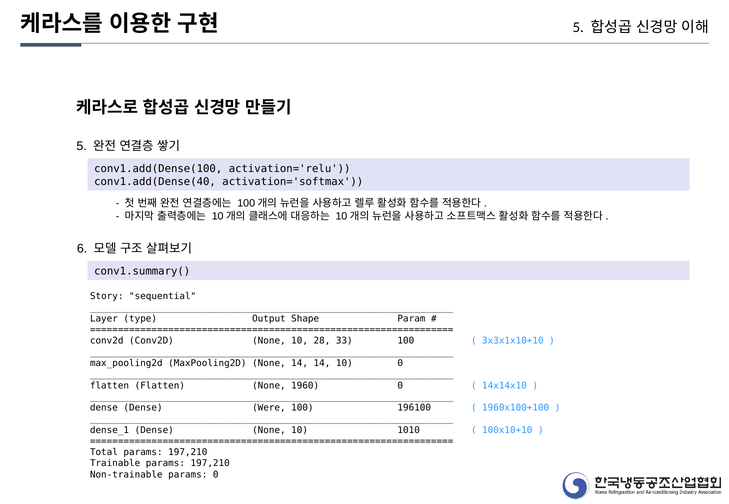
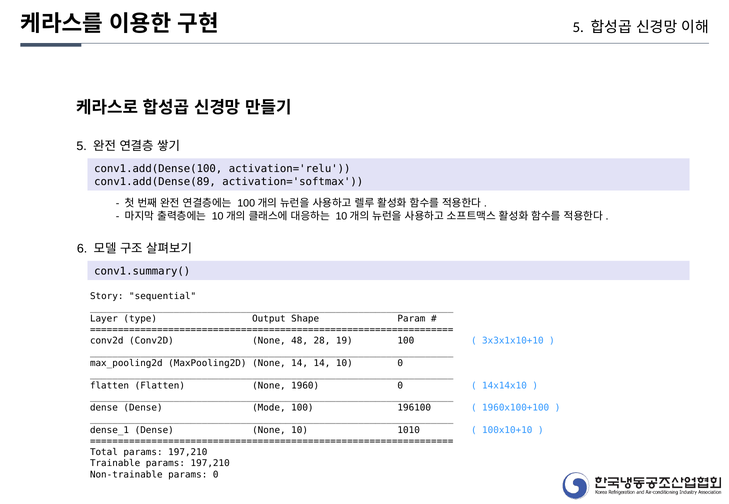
conv1.add(Dense(40: conv1.add(Dense(40 -> conv1.add(Dense(89
Conv2D None 10: 10 -> 48
33: 33 -> 19
Were: Were -> Mode
